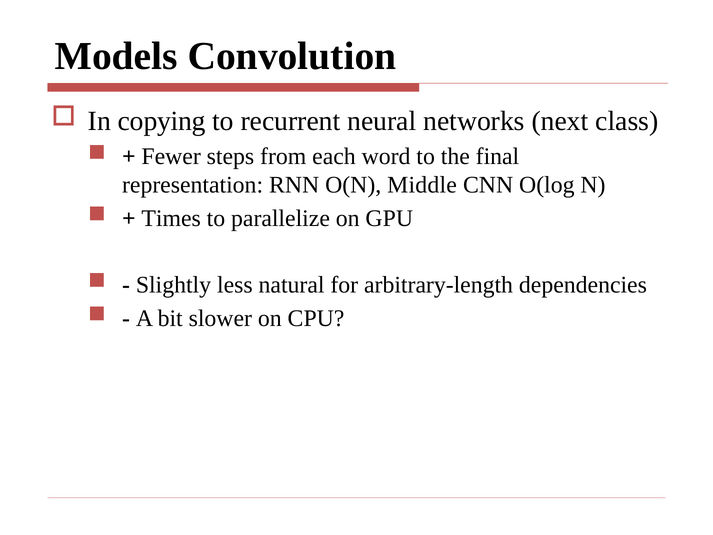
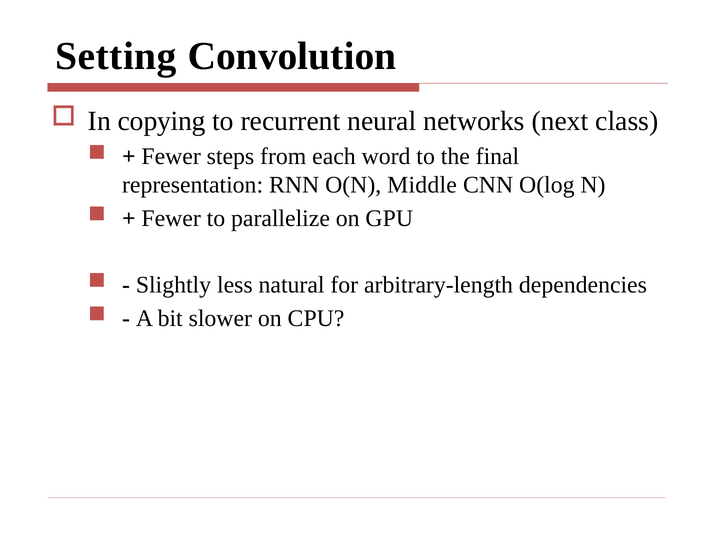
Models: Models -> Setting
Times at (171, 218): Times -> Fewer
